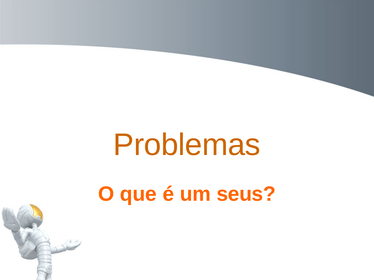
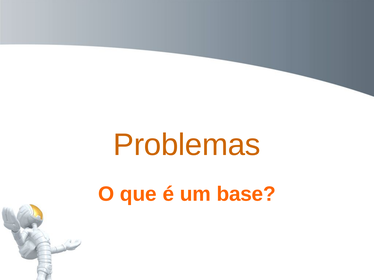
seus: seus -> base
